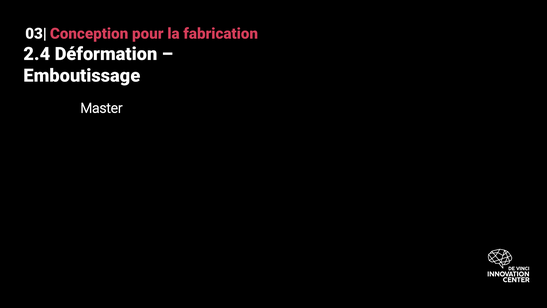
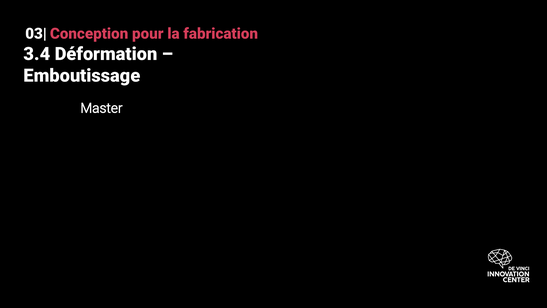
2.4: 2.4 -> 3.4
